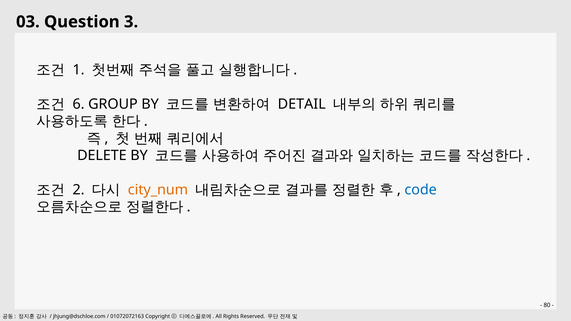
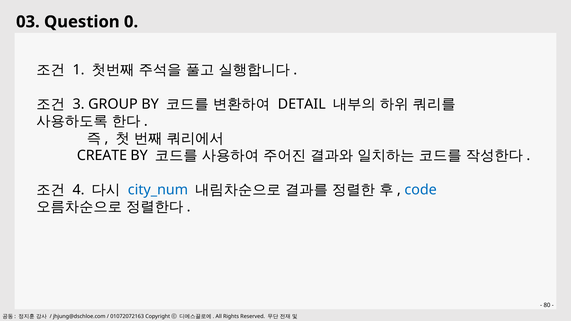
3: 3 -> 0
6: 6 -> 3
DELETE: DELETE -> CREATE
2: 2 -> 4
city_num colour: orange -> blue
